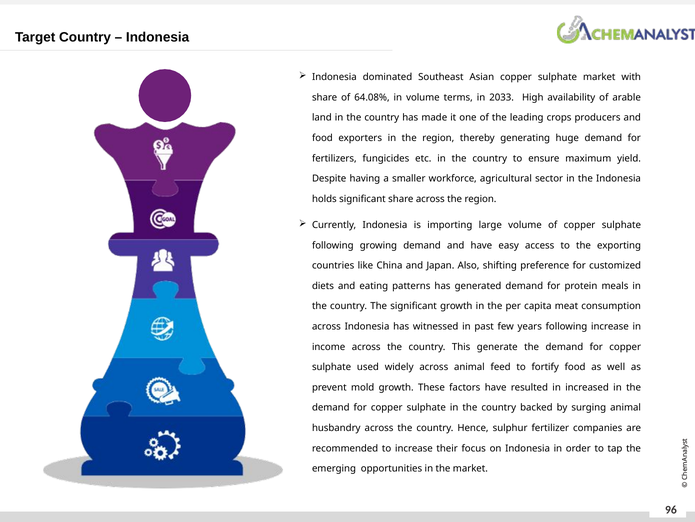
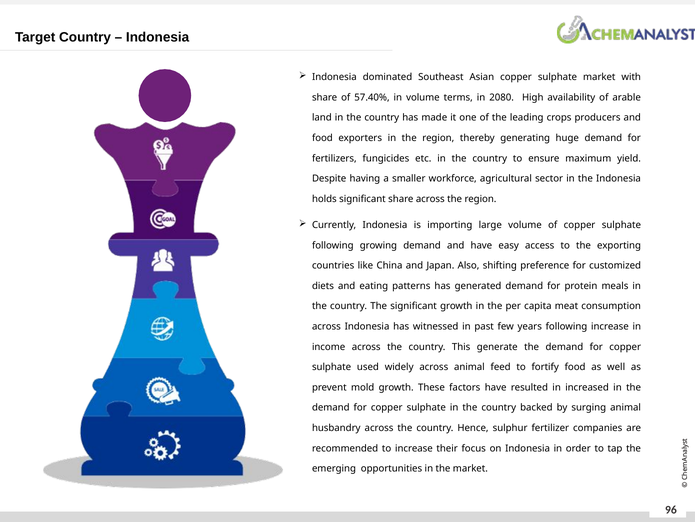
64.08%: 64.08% -> 57.40%
2033: 2033 -> 2080
